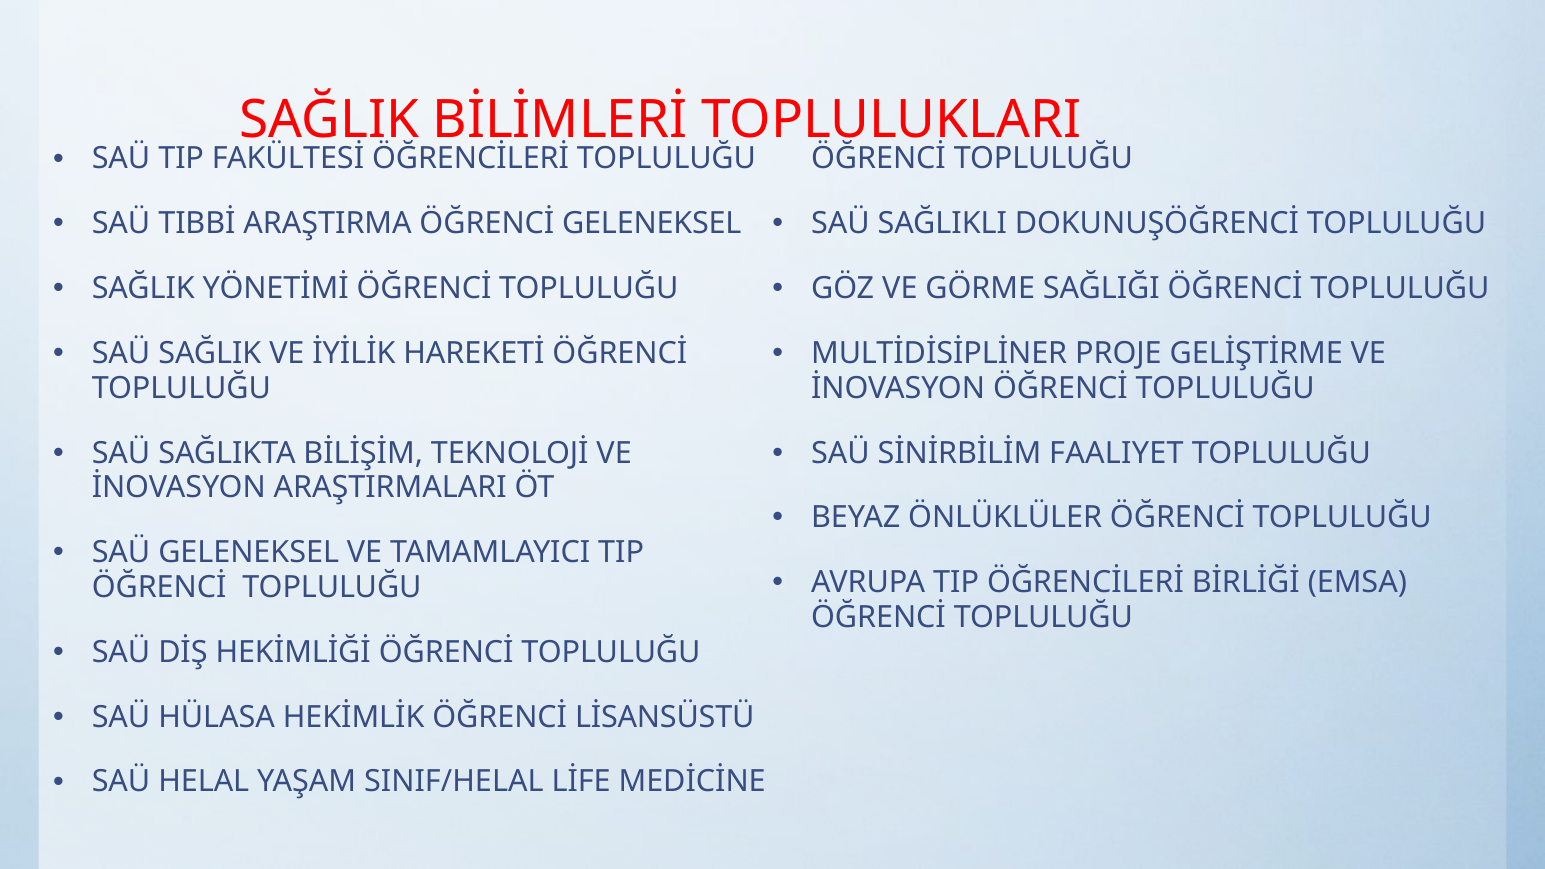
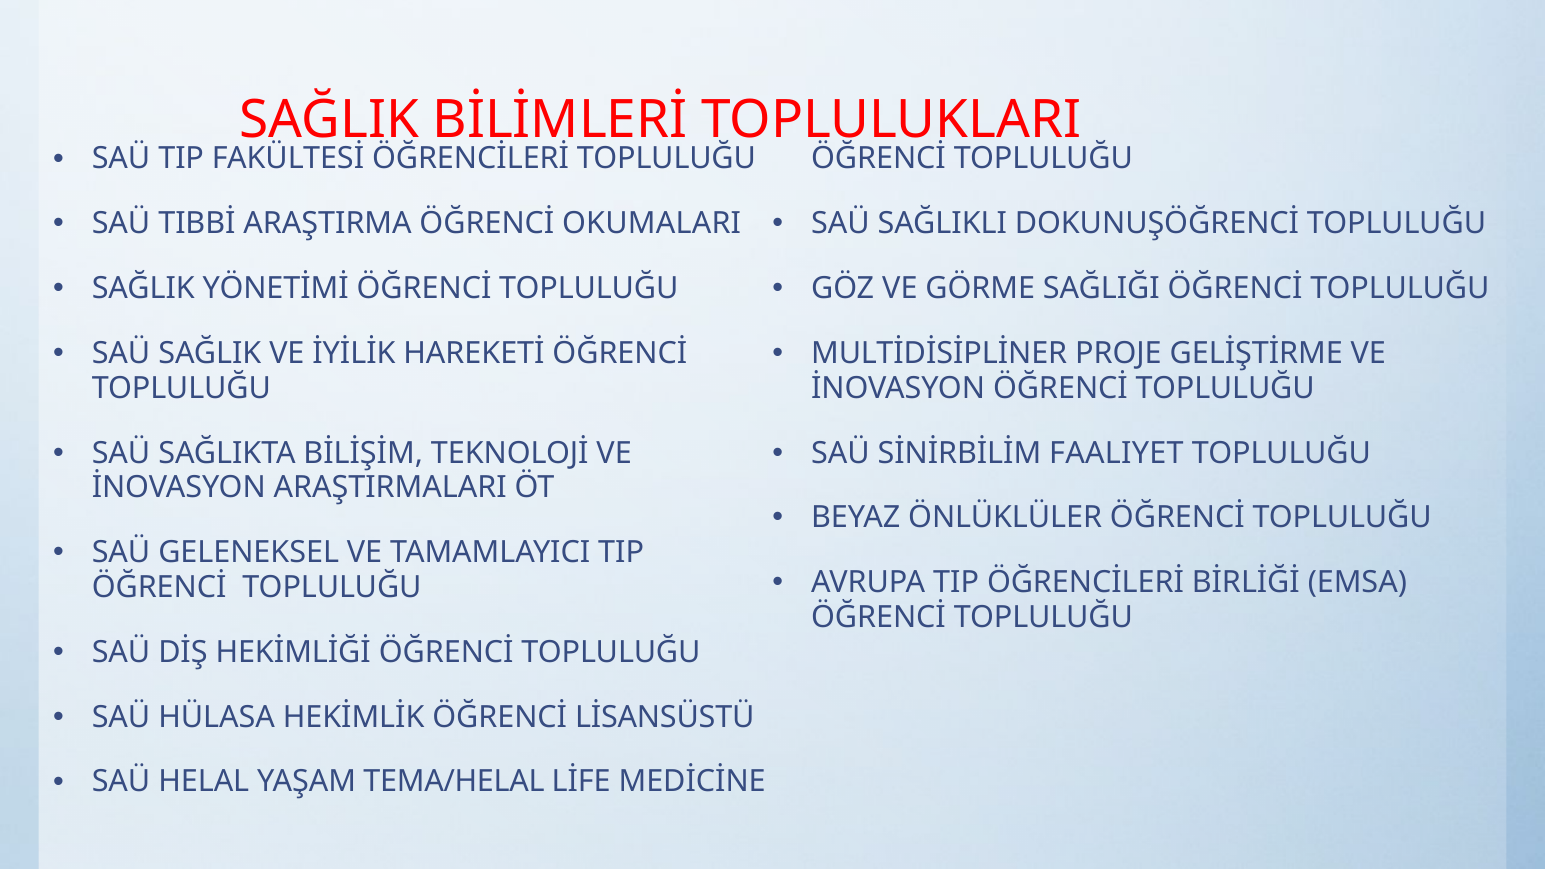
ÖĞRENCİ GELENEKSEL: GELENEKSEL -> OKUMALARI
SINIF/HELAL: SINIF/HELAL -> TEMA/HELAL
